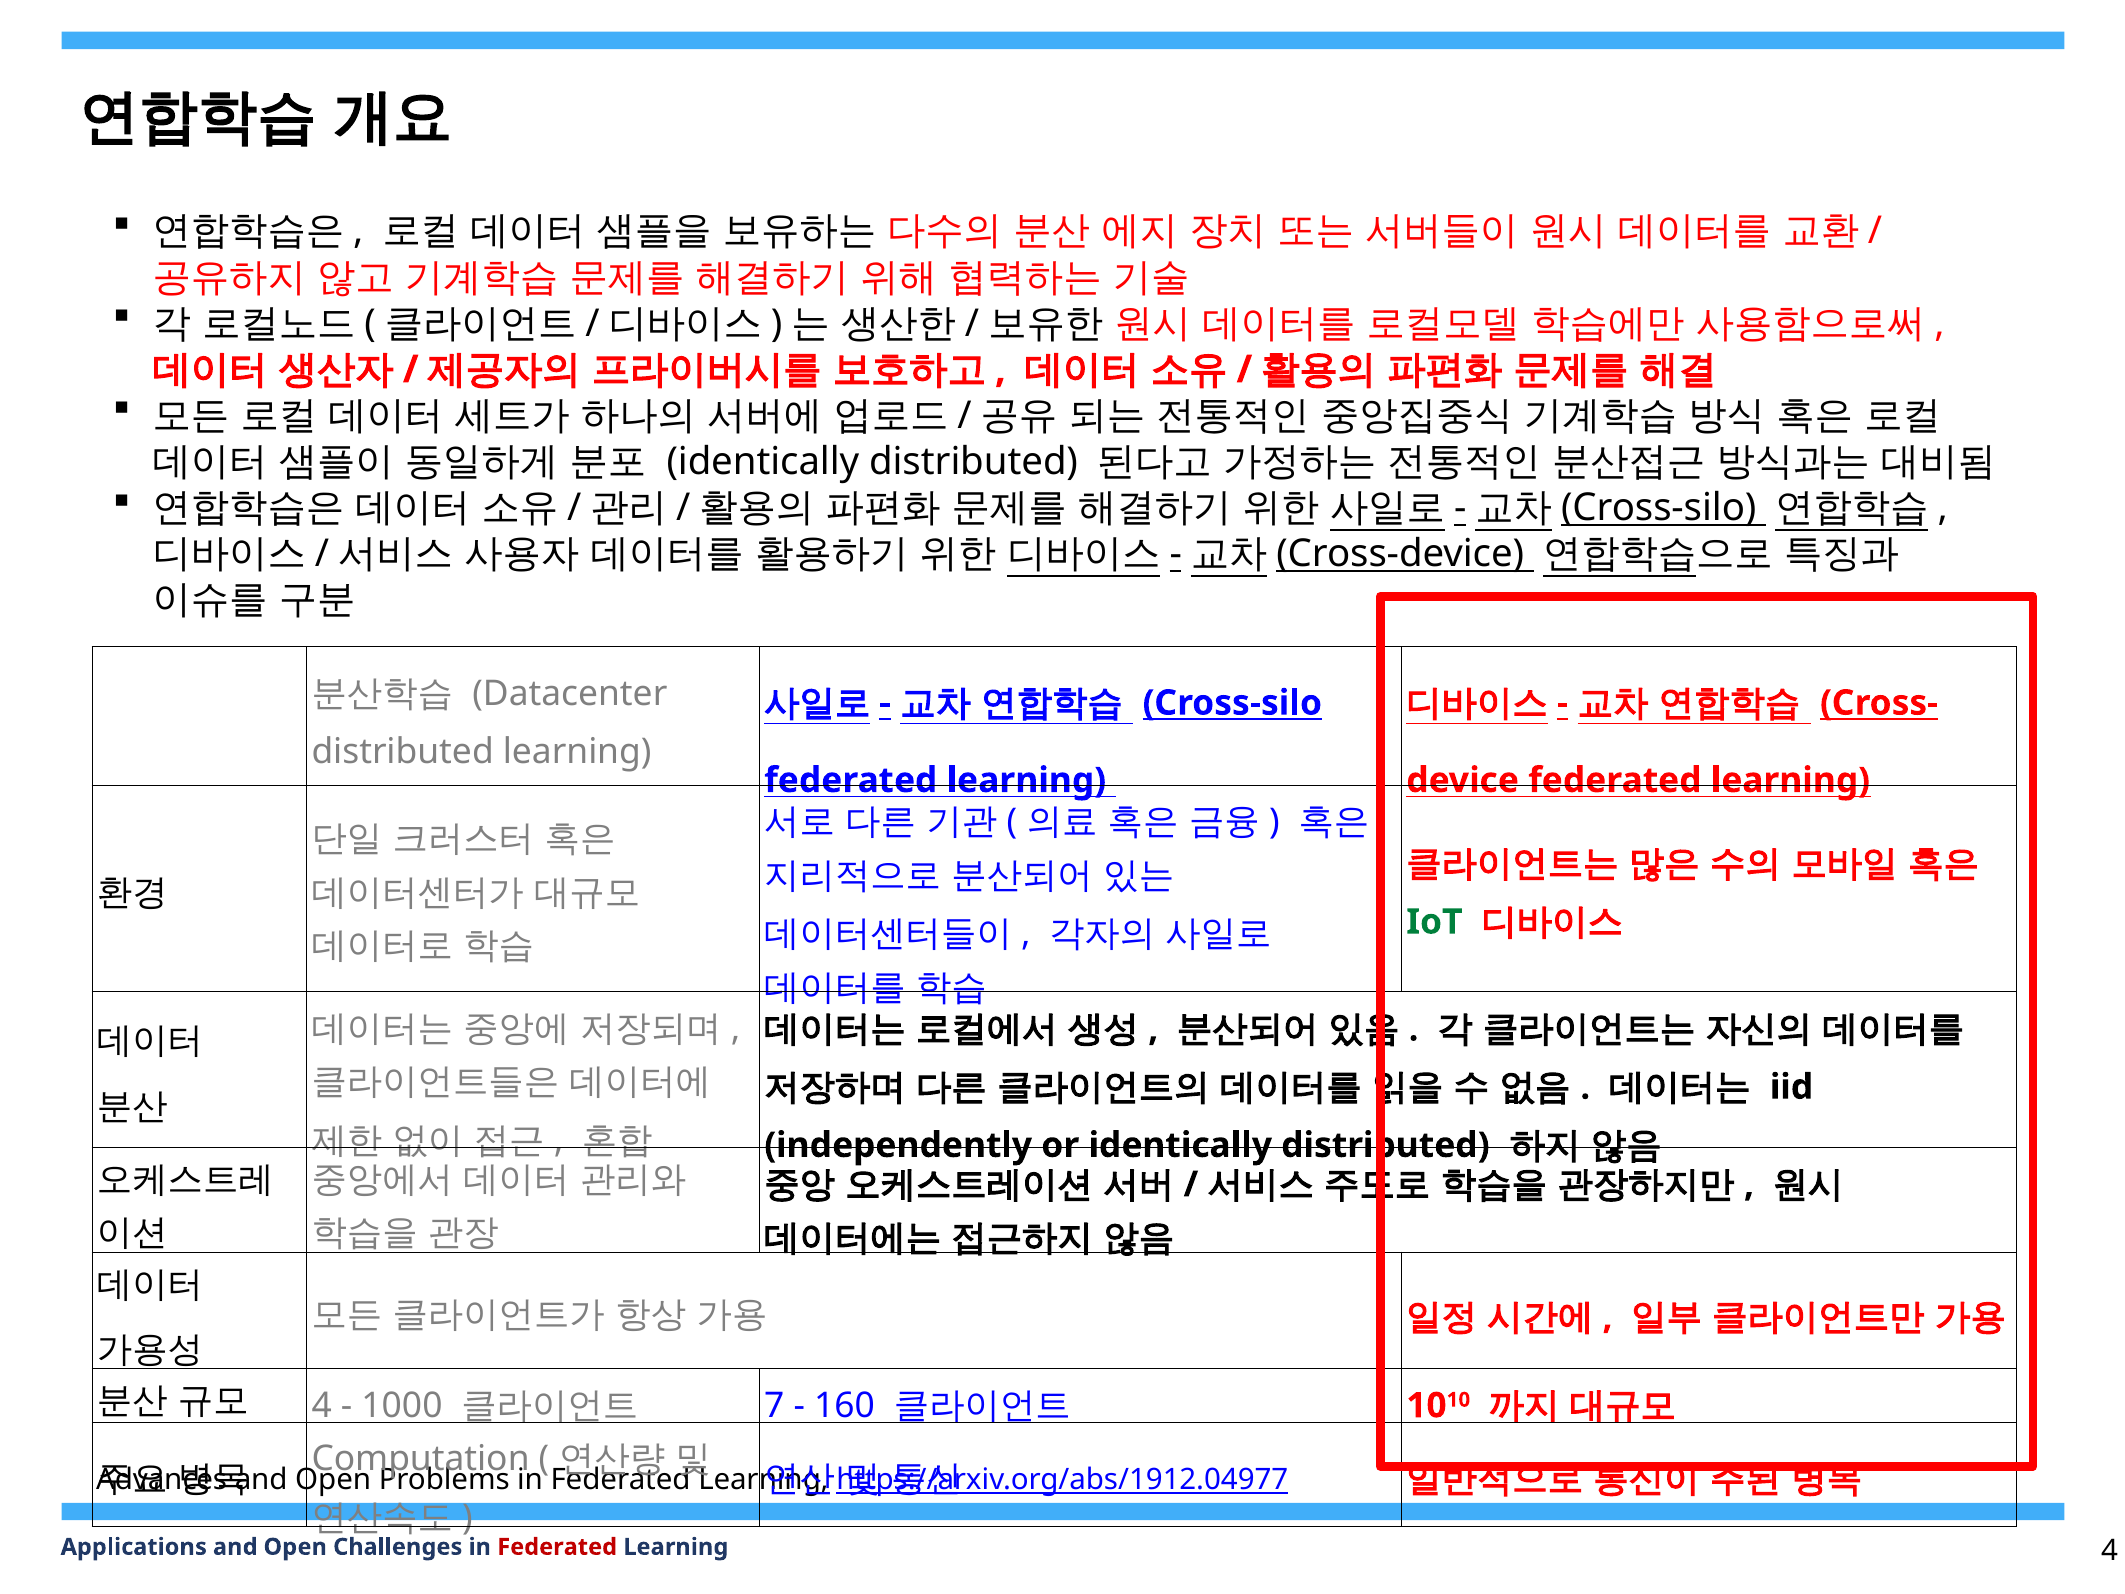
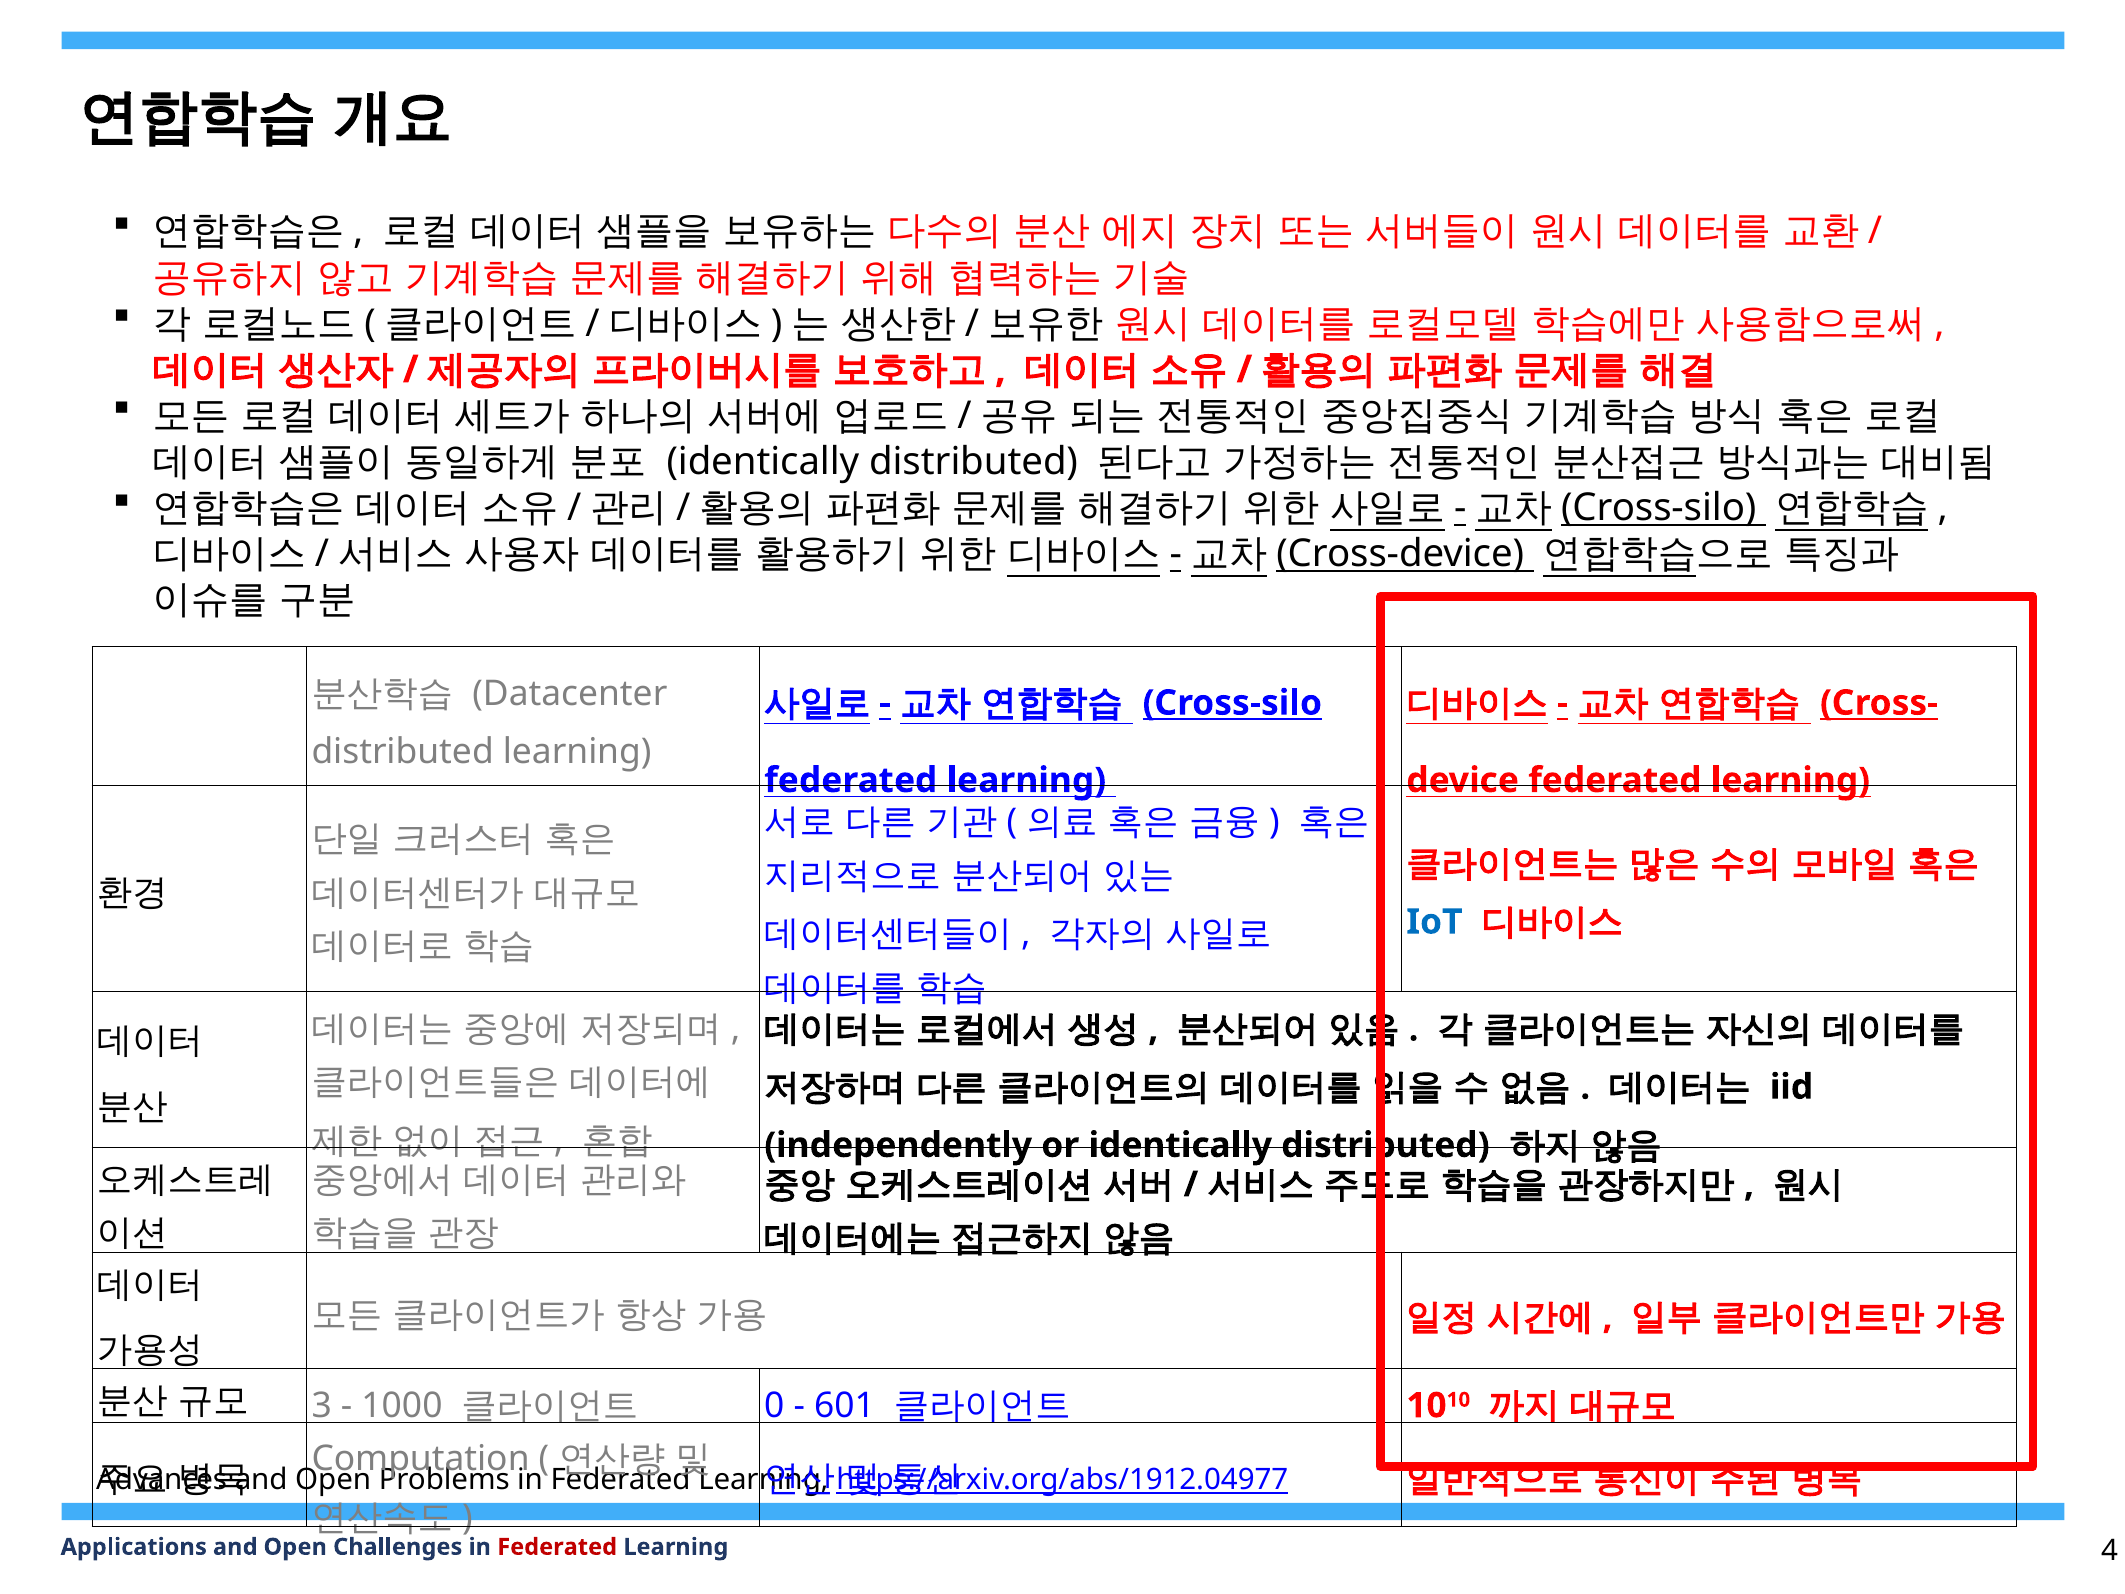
IoT colour: green -> blue
4 at (322, 1405): 4 -> 3
7: 7 -> 0
160: 160 -> 601
